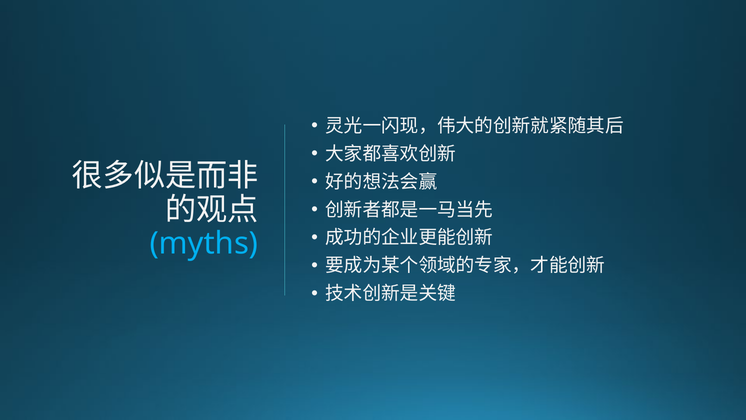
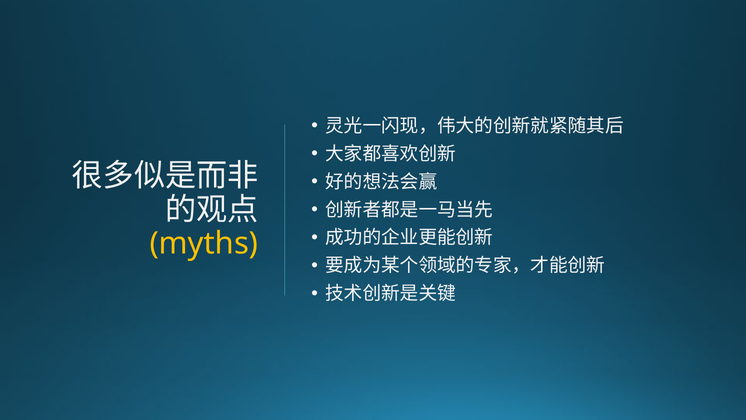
myths colour: light blue -> yellow
